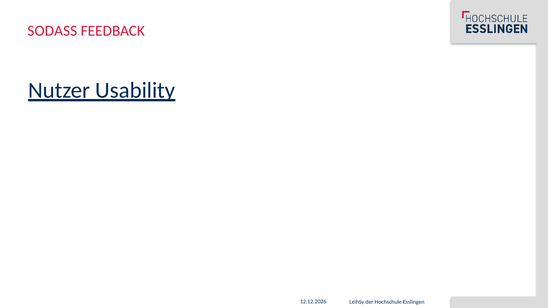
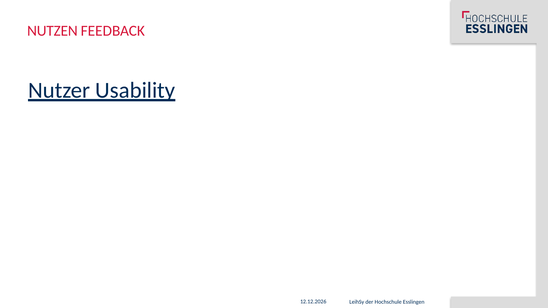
SODASS: SODASS -> NUTZEN
